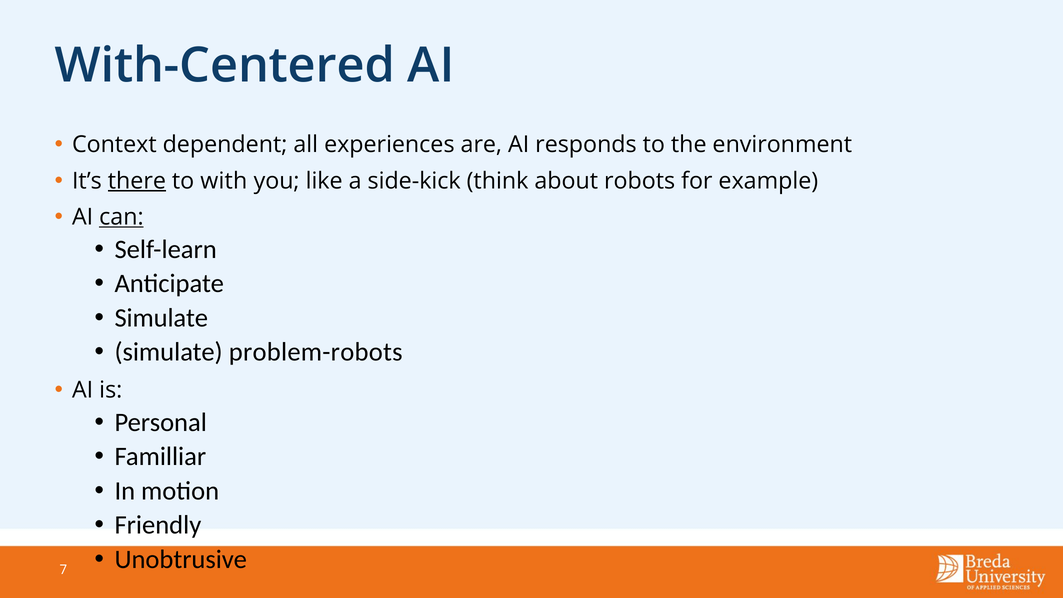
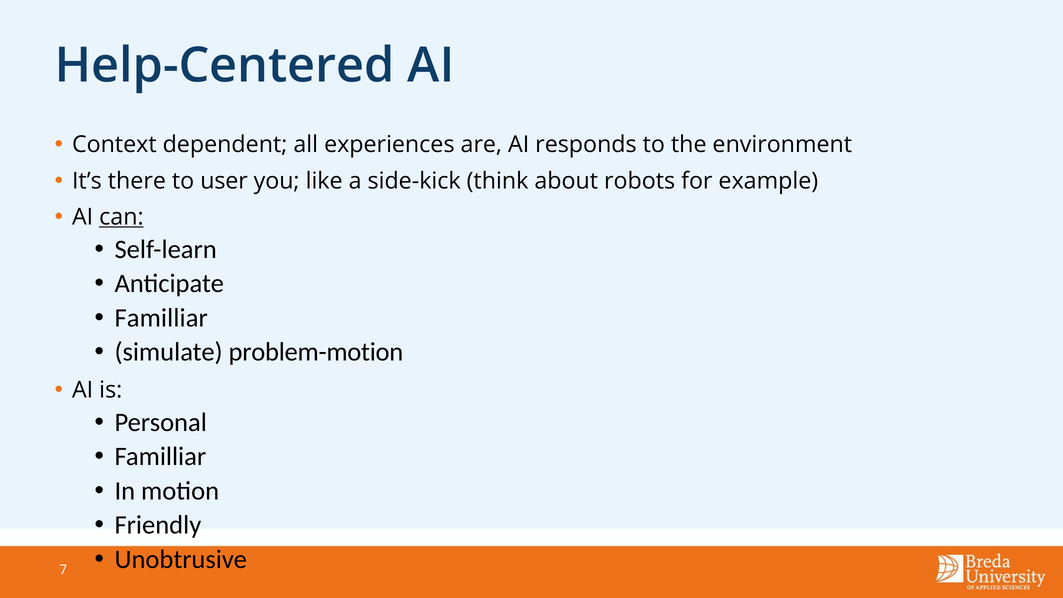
With-Centered: With-Centered -> Help-Centered
there underline: present -> none
with: with -> user
Simulate at (161, 318): Simulate -> Familliar
problem-robots: problem-robots -> problem-motion
